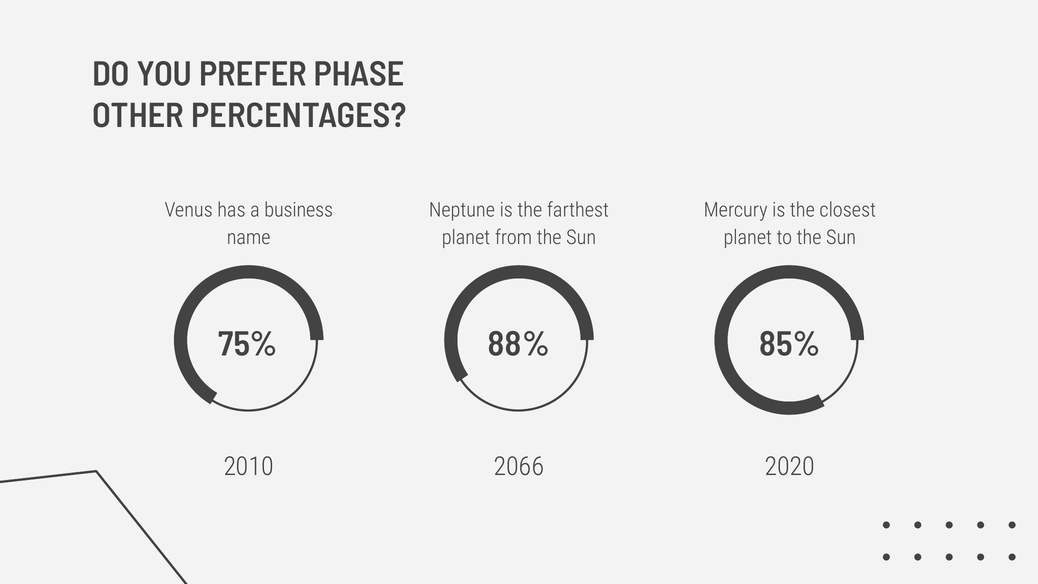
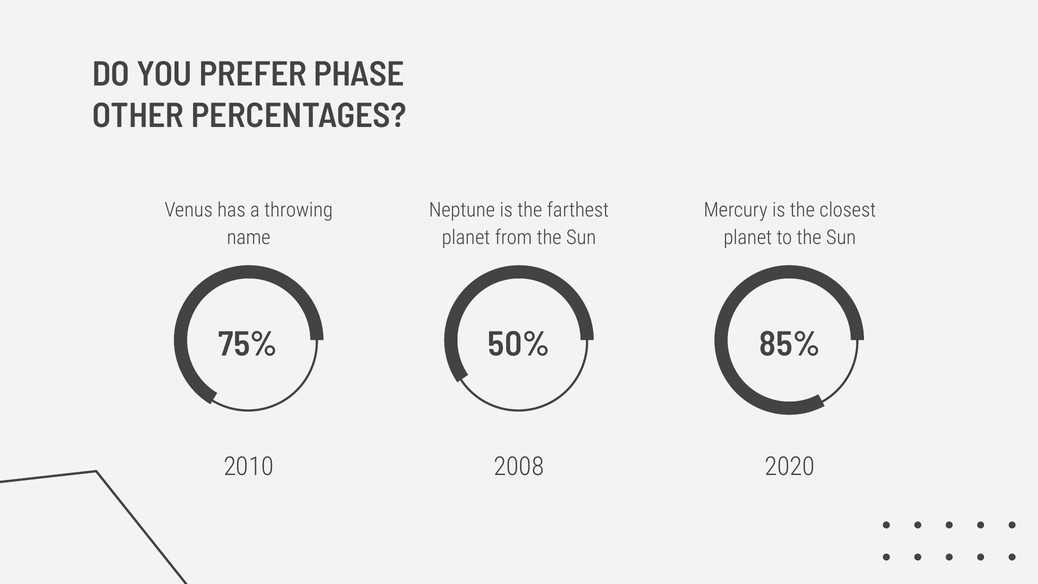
business: business -> throwing
88%: 88% -> 50%
2066: 2066 -> 2008
